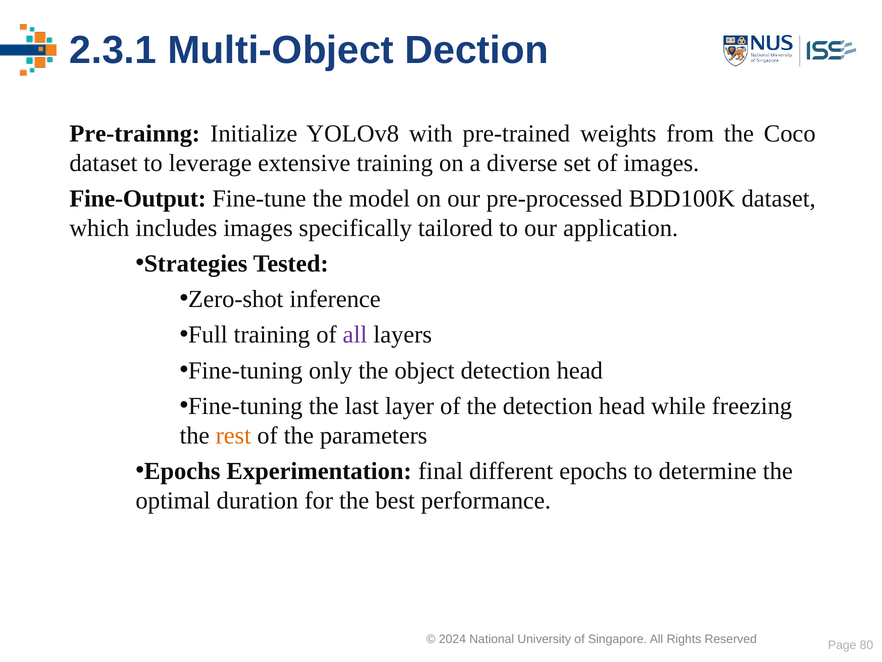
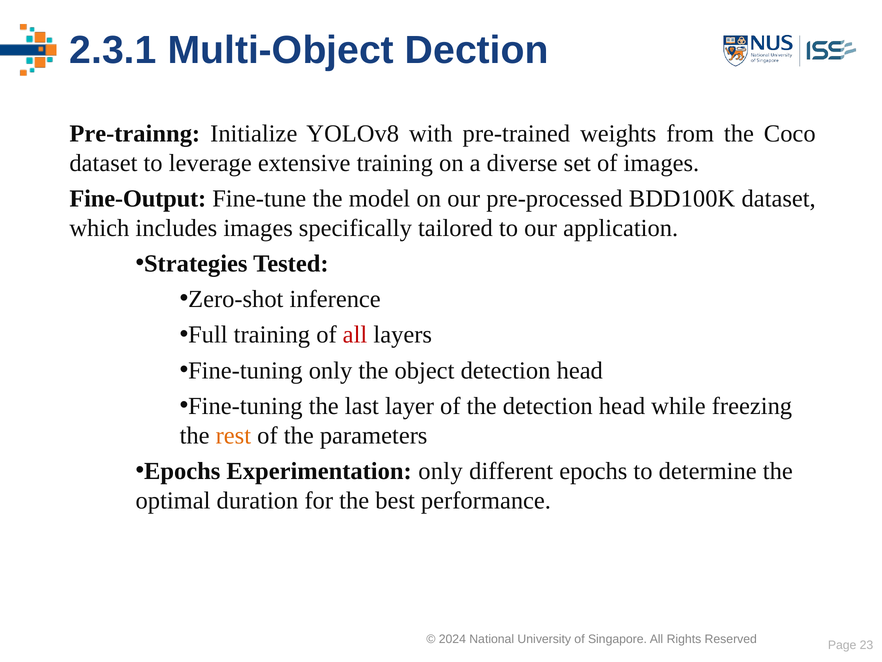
all at (355, 335) colour: purple -> red
Experimentation final: final -> only
80: 80 -> 23
